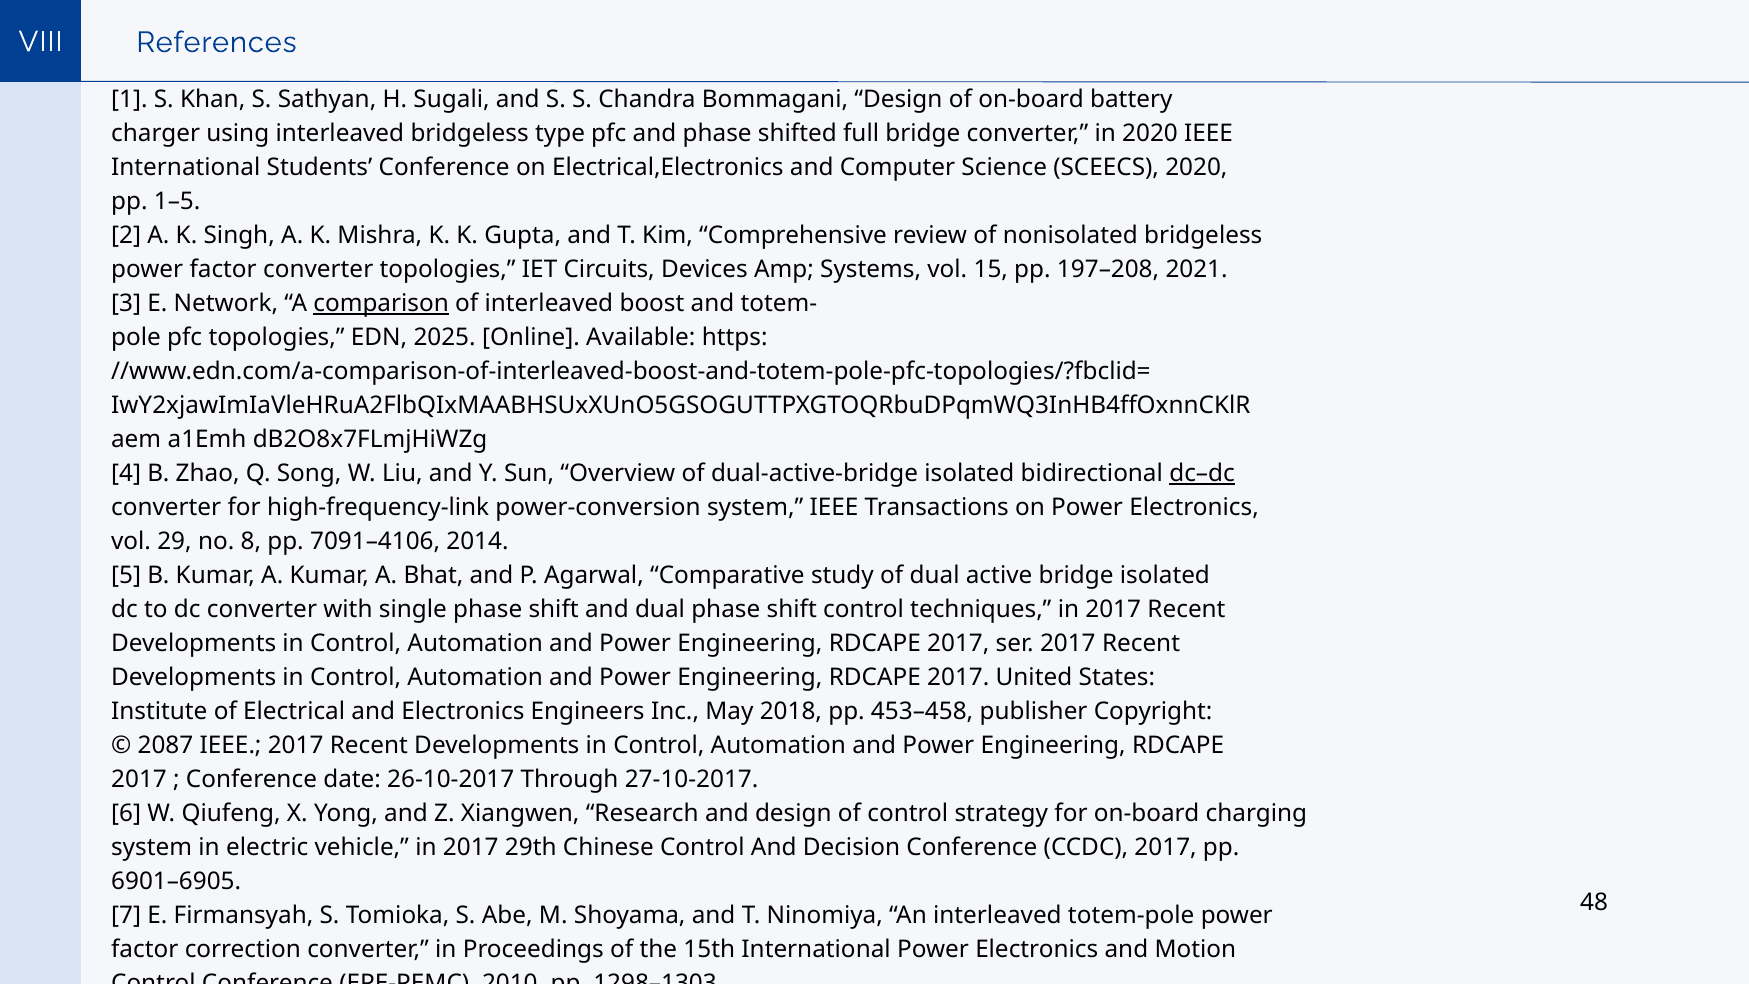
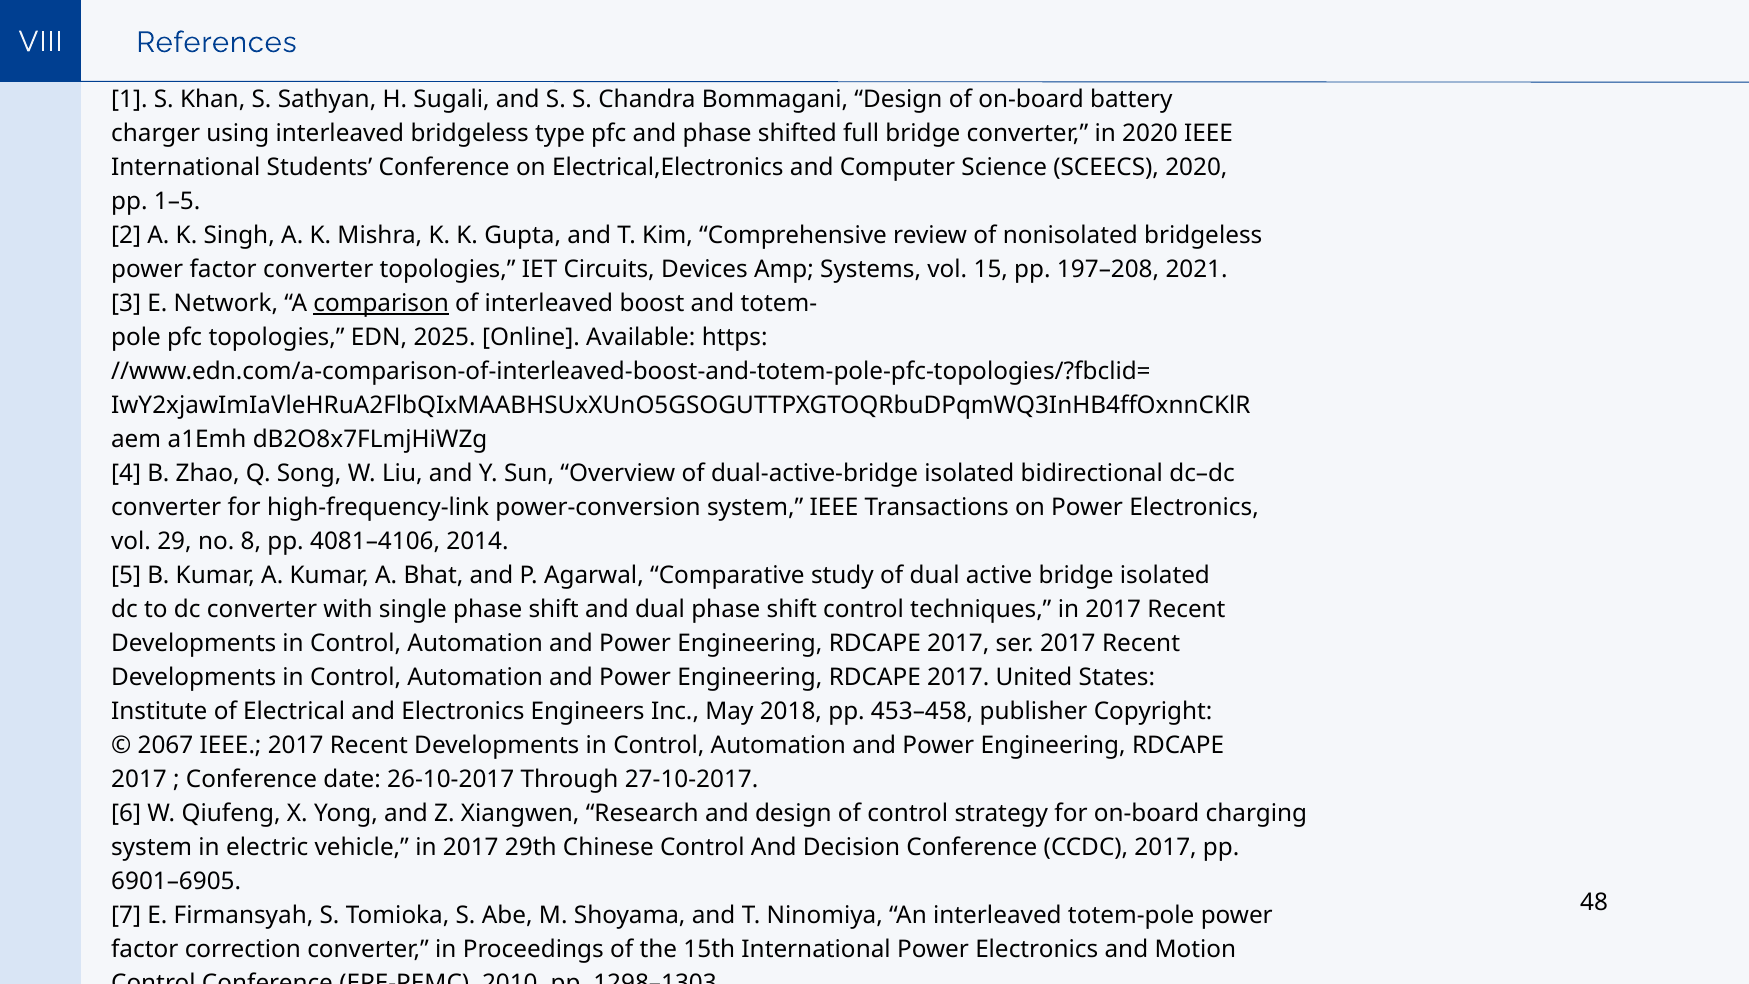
dc–dc underline: present -> none
7091–4106: 7091–4106 -> 4081–4106
2087: 2087 -> 2067
